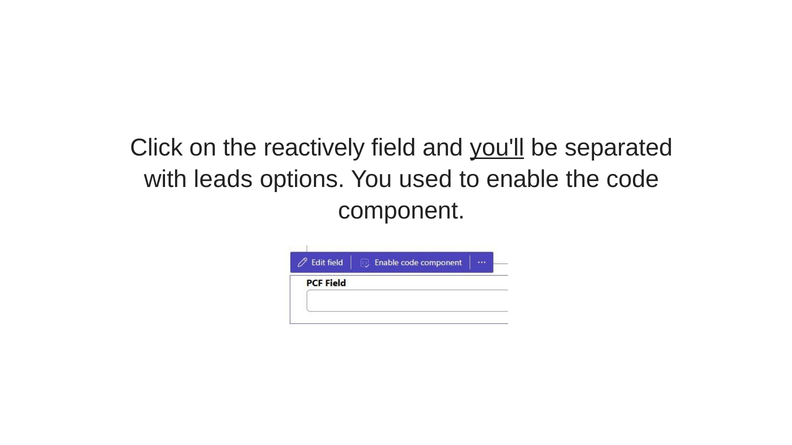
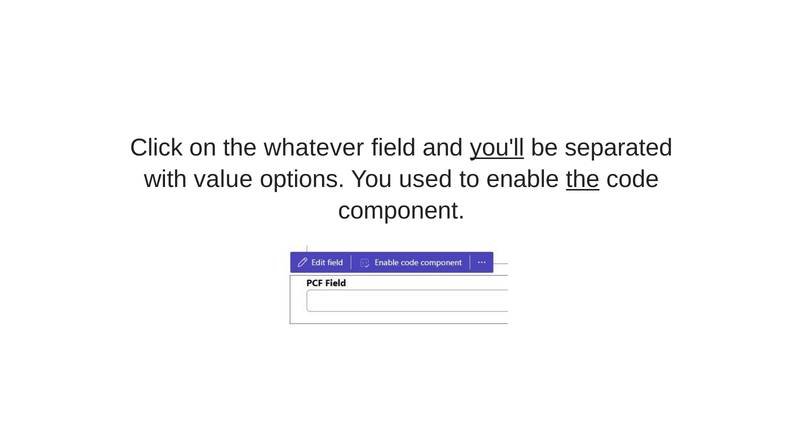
reactively: reactively -> whatever
leads: leads -> value
the at (583, 179) underline: none -> present
